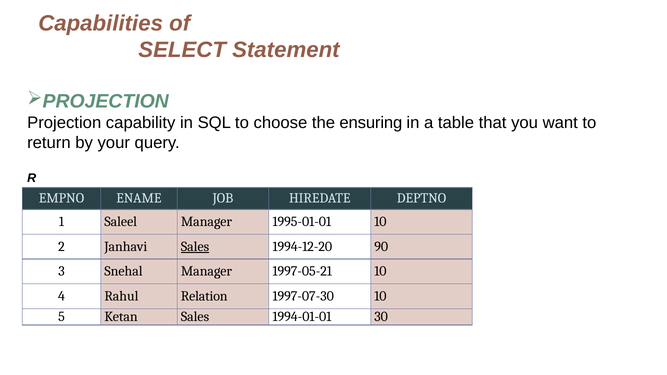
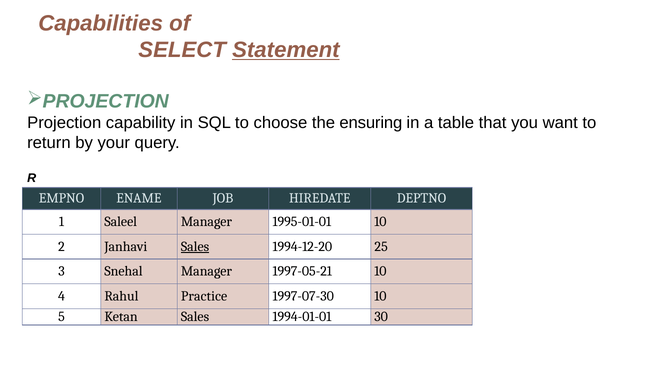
Statement underline: none -> present
90: 90 -> 25
Relation: Relation -> Practice
